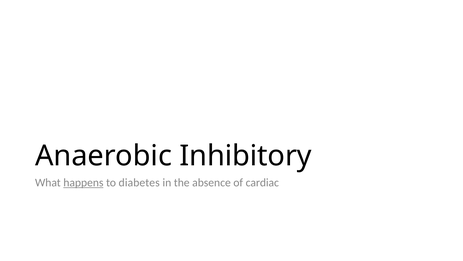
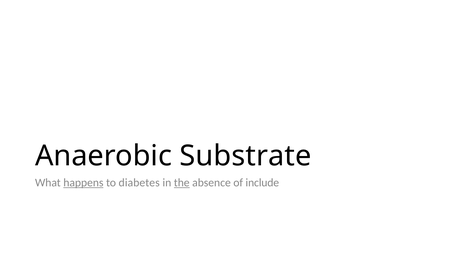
Inhibitory: Inhibitory -> Substrate
the underline: none -> present
cardiac: cardiac -> include
